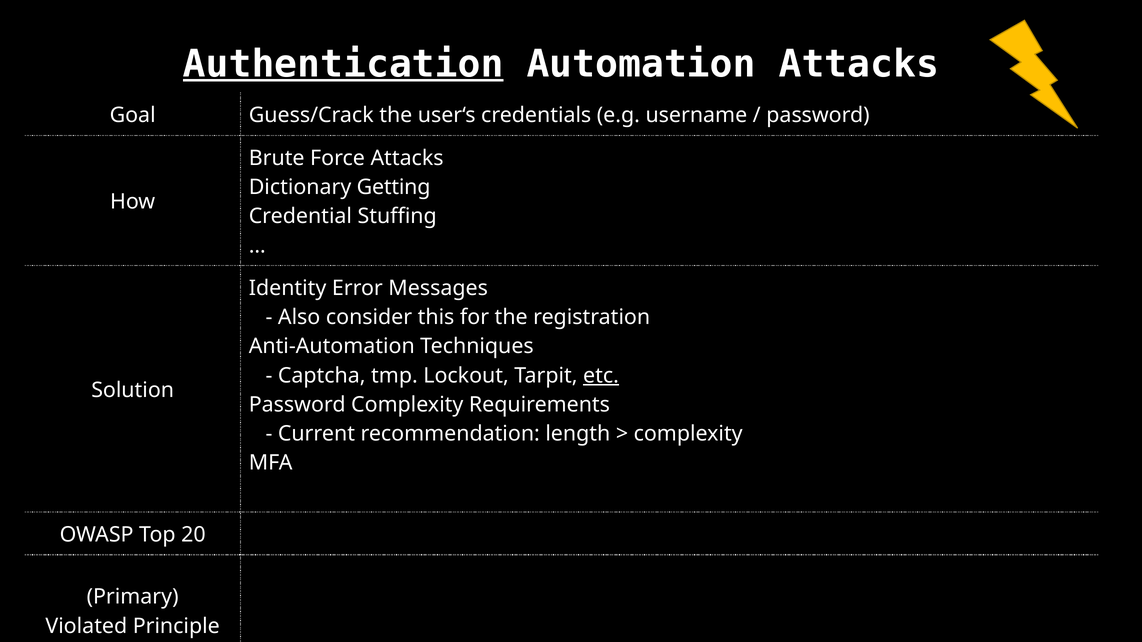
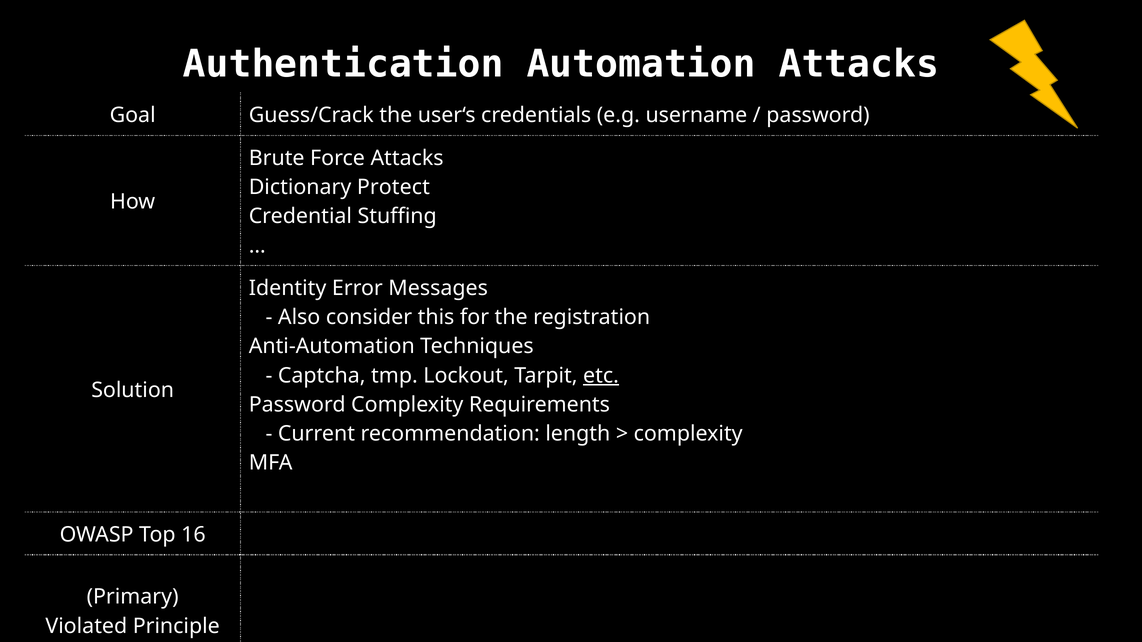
Authentication underline: present -> none
Getting: Getting -> Protect
20: 20 -> 16
